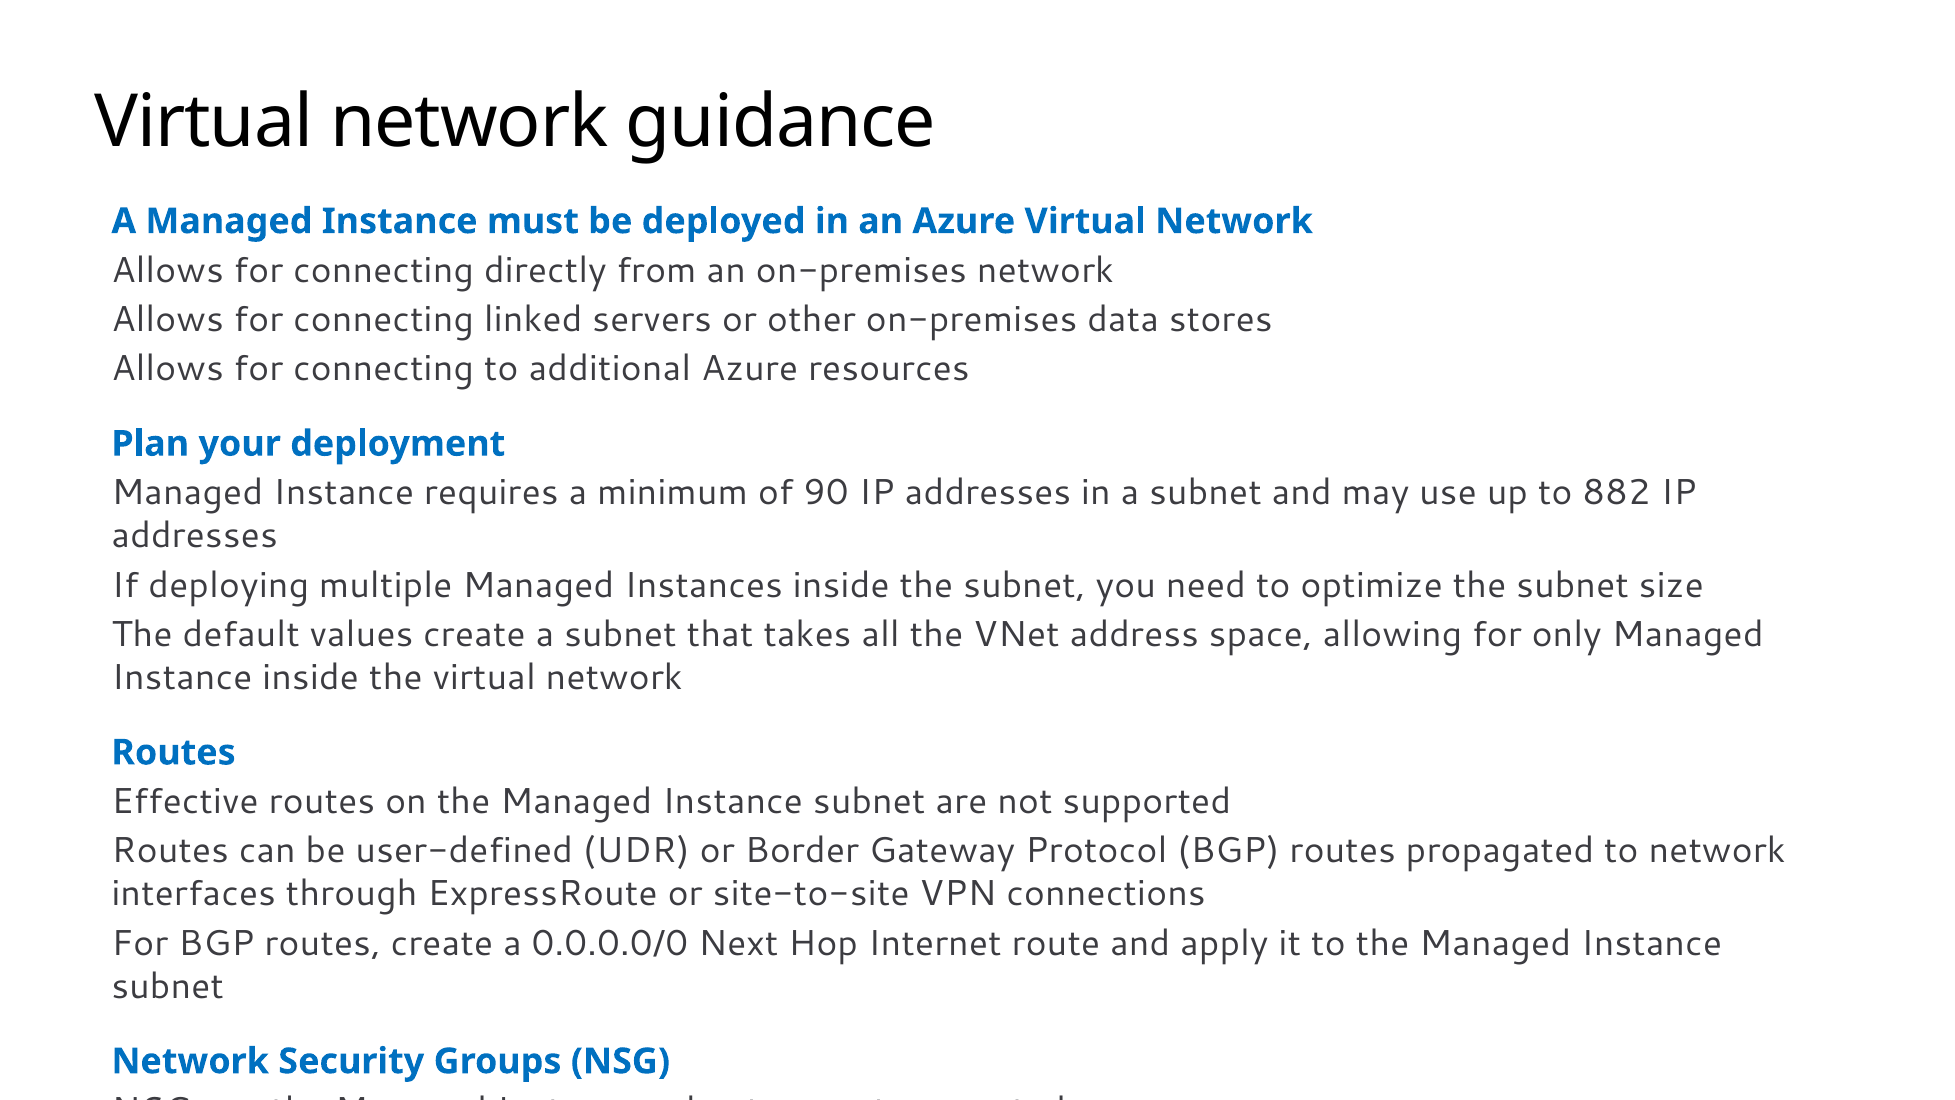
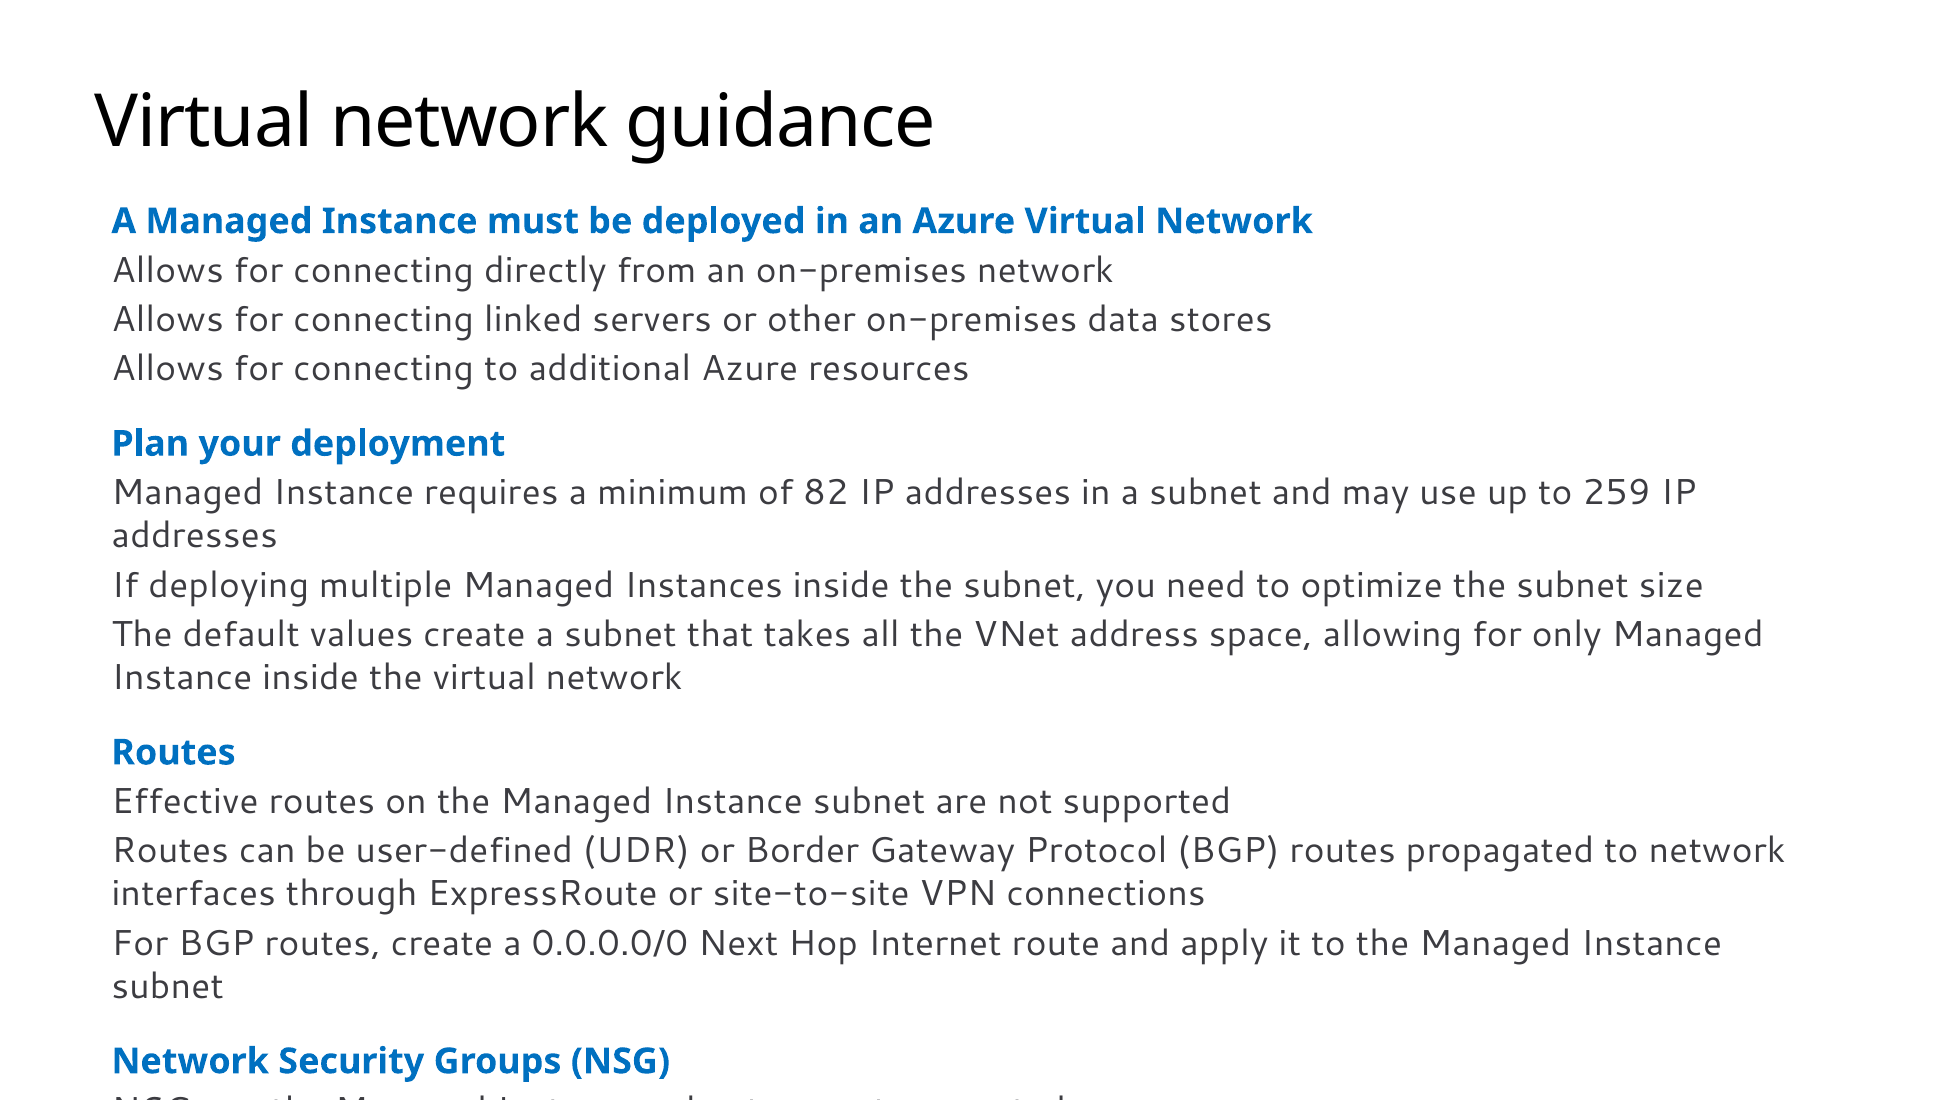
90: 90 -> 82
882: 882 -> 259
